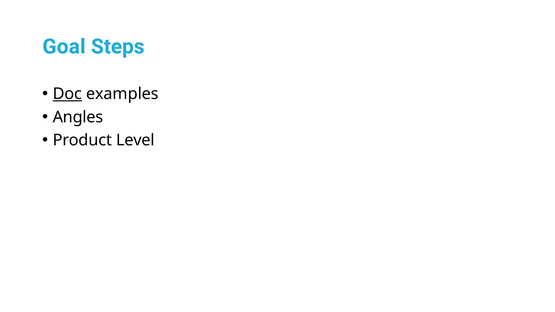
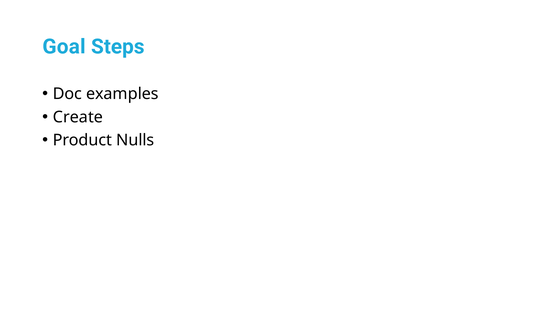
Doc underline: present -> none
Angles: Angles -> Create
Level: Level -> Nulls
